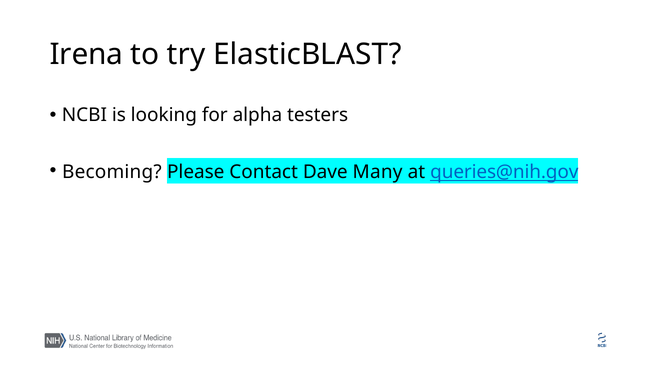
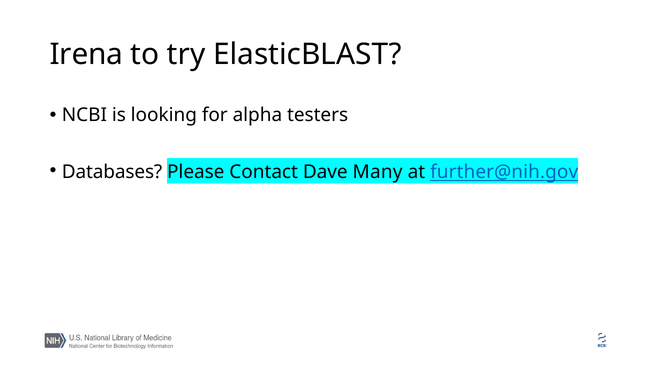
Becoming: Becoming -> Databases
queries@nih.gov: queries@nih.gov -> further@nih.gov
